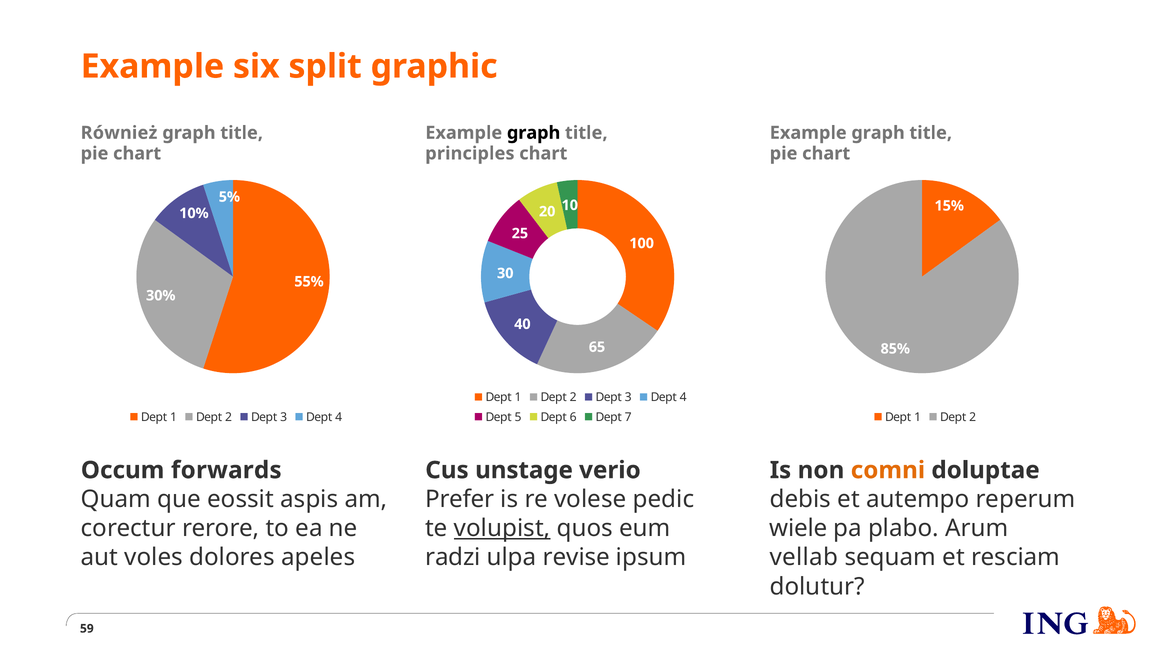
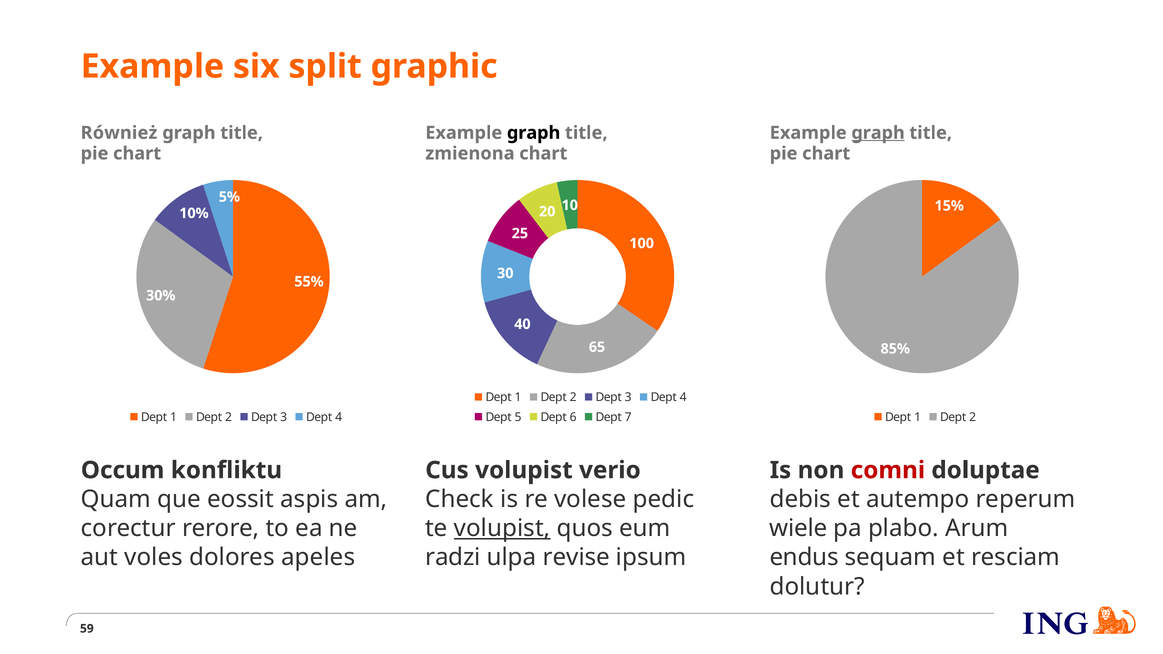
graph at (878, 133) underline: none -> present
principles: principles -> zmienona
forwards: forwards -> konfliktu
Cus unstage: unstage -> volupist
comni colour: orange -> red
Prefer: Prefer -> Check
vellab: vellab -> endus
